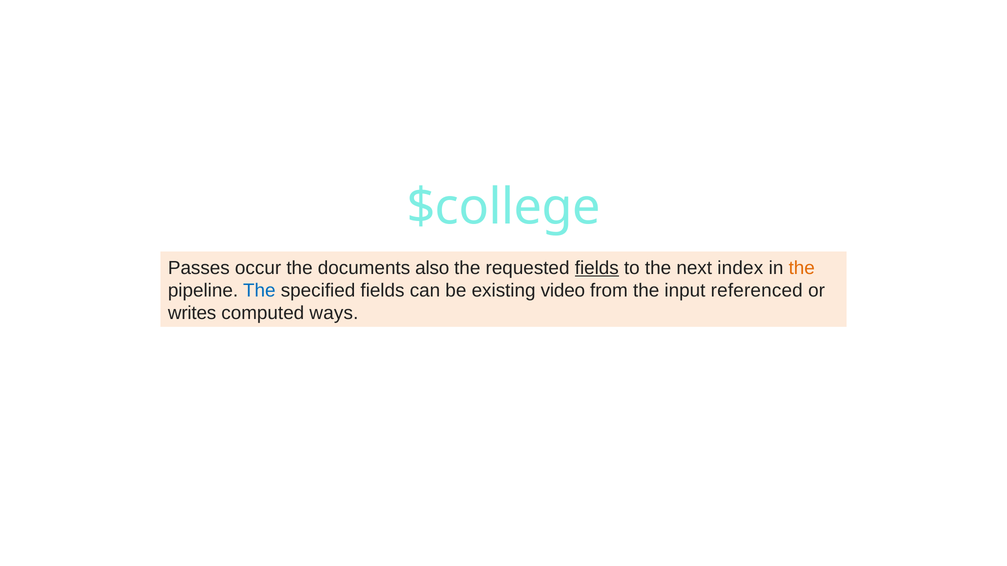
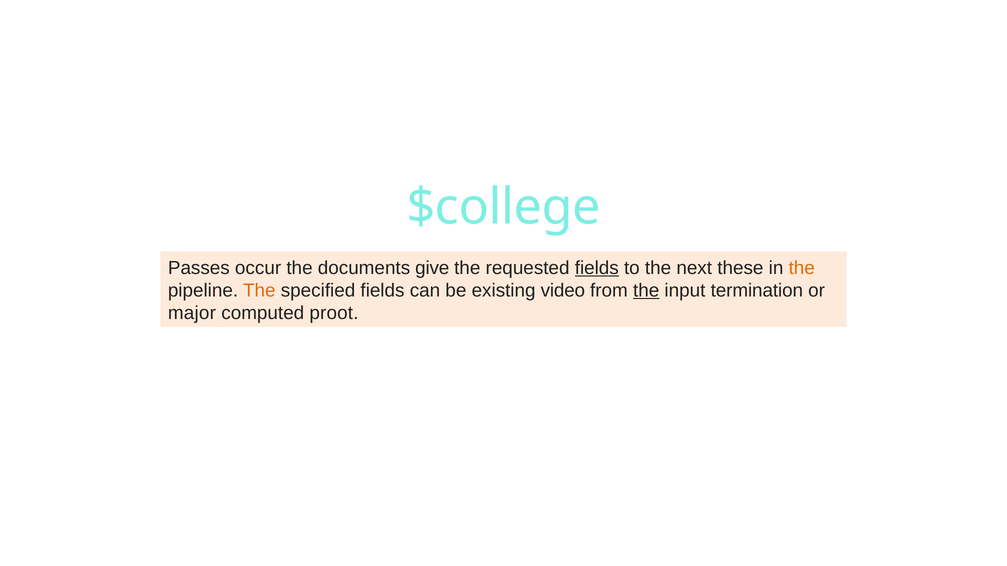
also: also -> give
index: index -> these
The at (259, 291) colour: blue -> orange
the at (646, 291) underline: none -> present
referenced: referenced -> termination
writes: writes -> major
ways: ways -> proot
